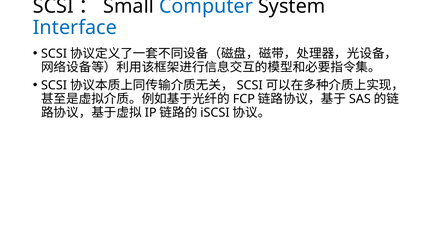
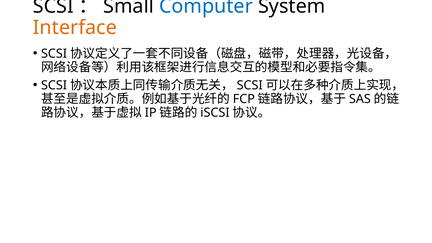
Interface colour: blue -> orange
